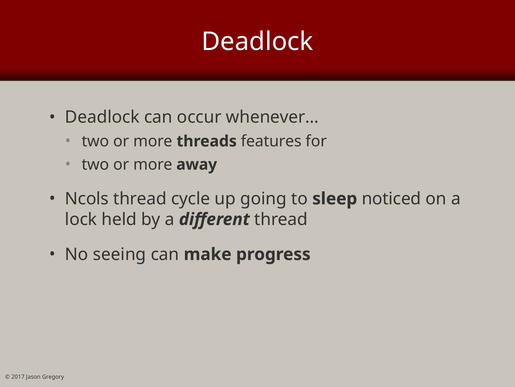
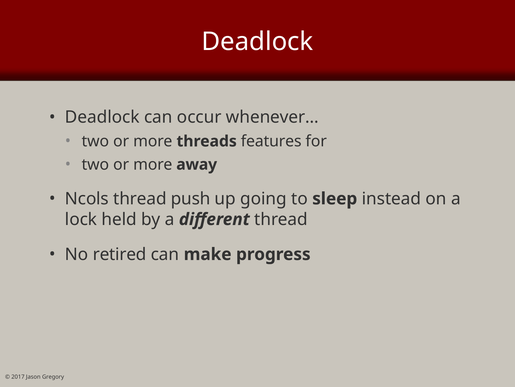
cycle: cycle -> push
noticed: noticed -> instead
seeing: seeing -> retired
